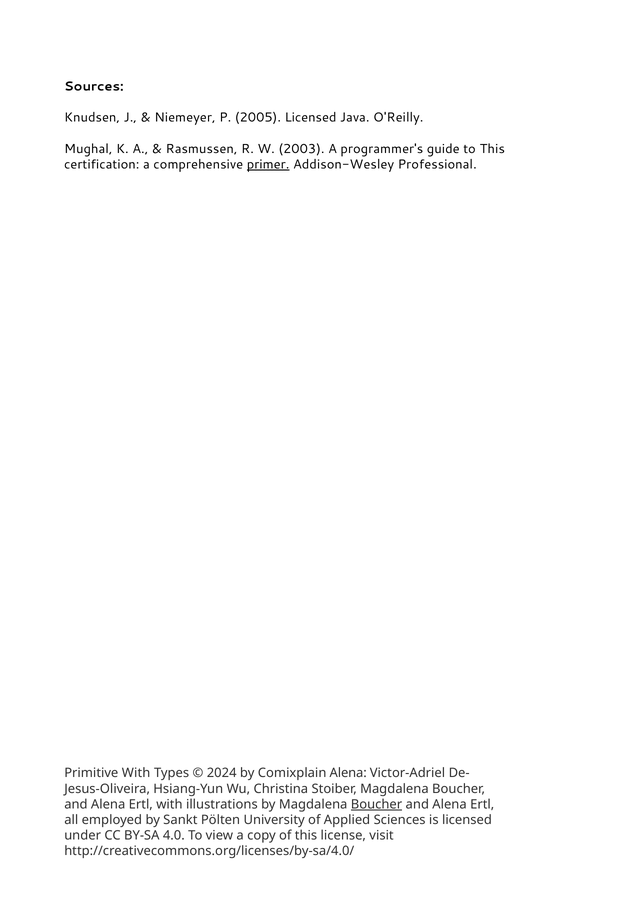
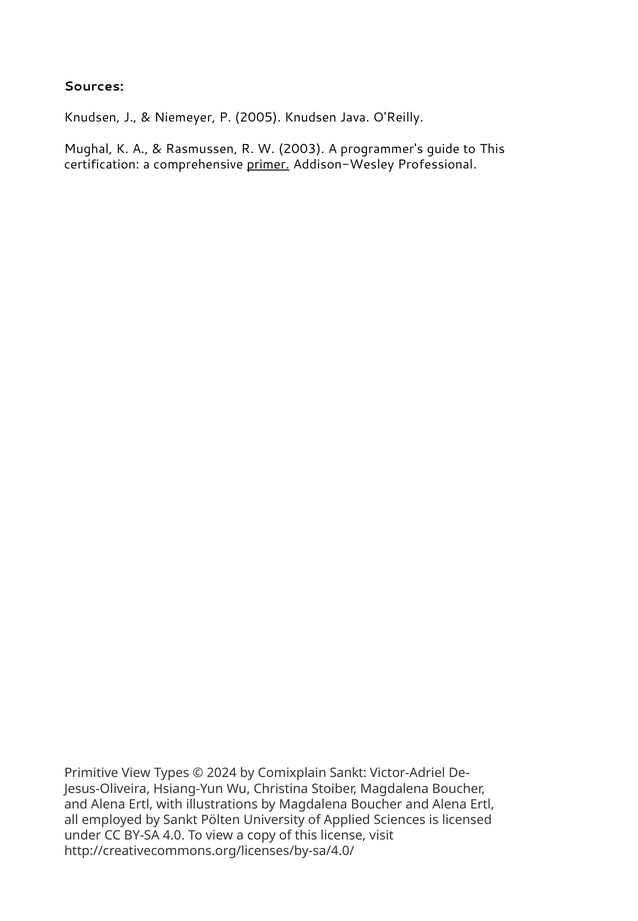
2005 Licensed: Licensed -> Knudsen
Primitive With: With -> View
Comixplain Alena: Alena -> Sankt
Boucher at (377, 805) underline: present -> none
